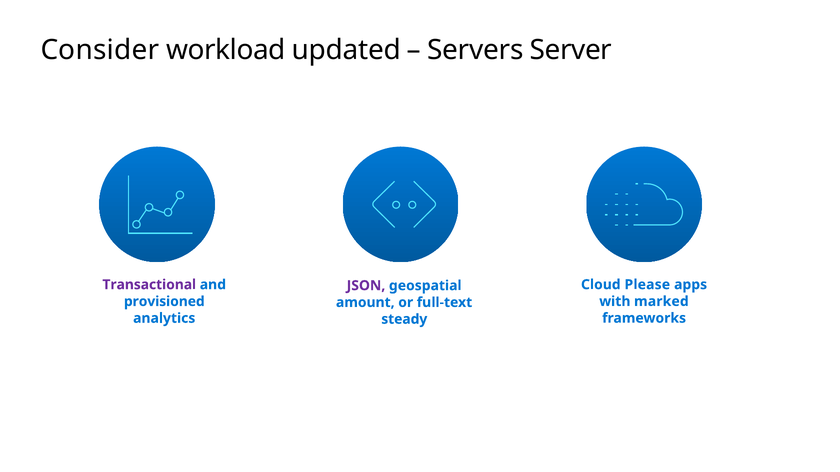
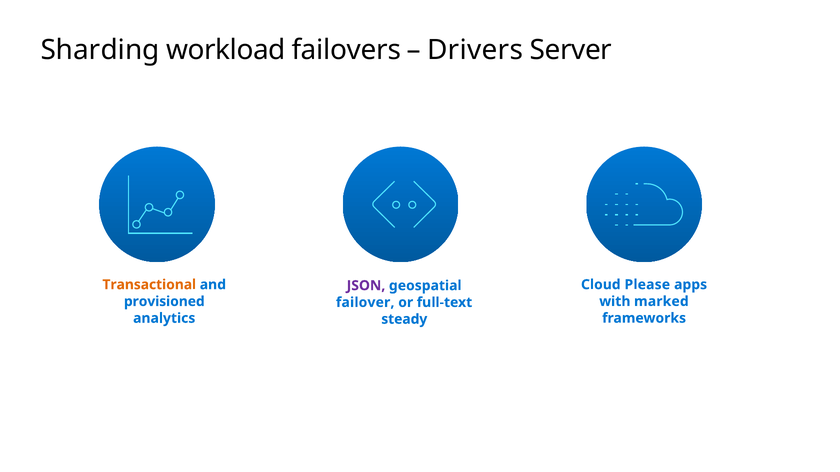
Consider: Consider -> Sharding
updated: updated -> failovers
Servers: Servers -> Drivers
Transactional colour: purple -> orange
amount: amount -> failover
